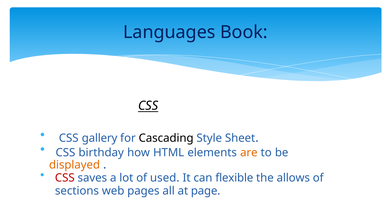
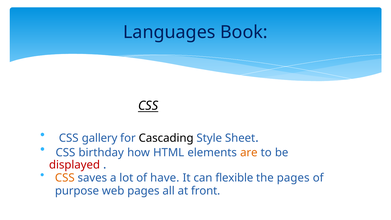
displayed colour: orange -> red
CSS at (65, 178) colour: red -> orange
used: used -> have
the allows: allows -> pages
sections: sections -> purpose
page: page -> front
